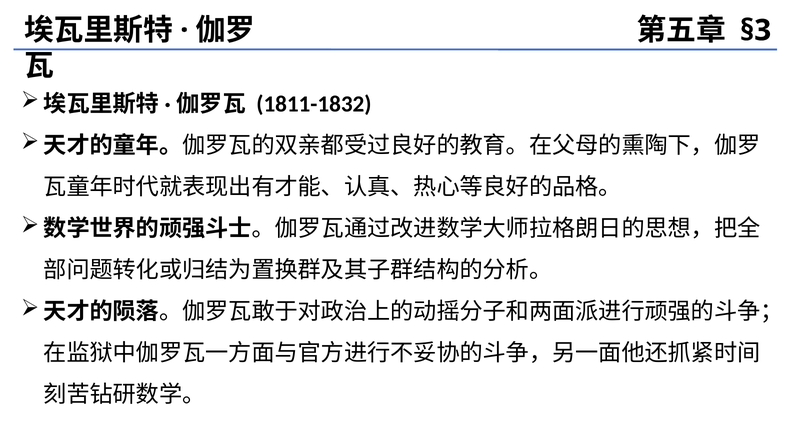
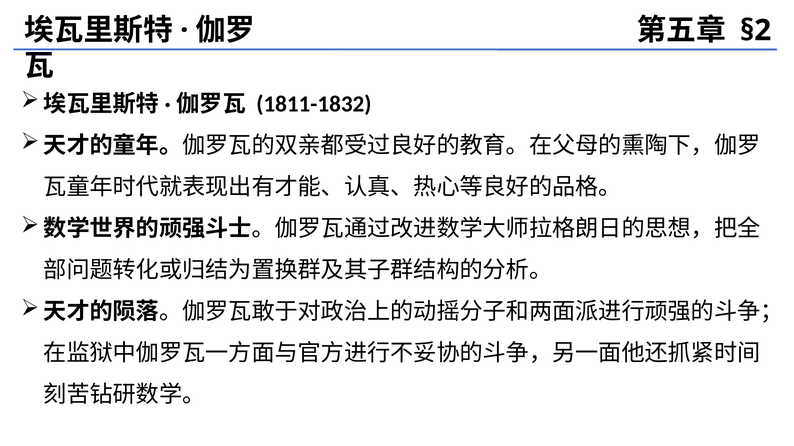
§3: §3 -> §2
